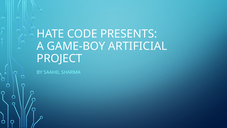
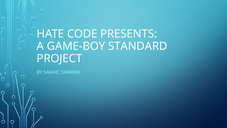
ARTIFICIAL: ARTIFICIAL -> STANDARD
